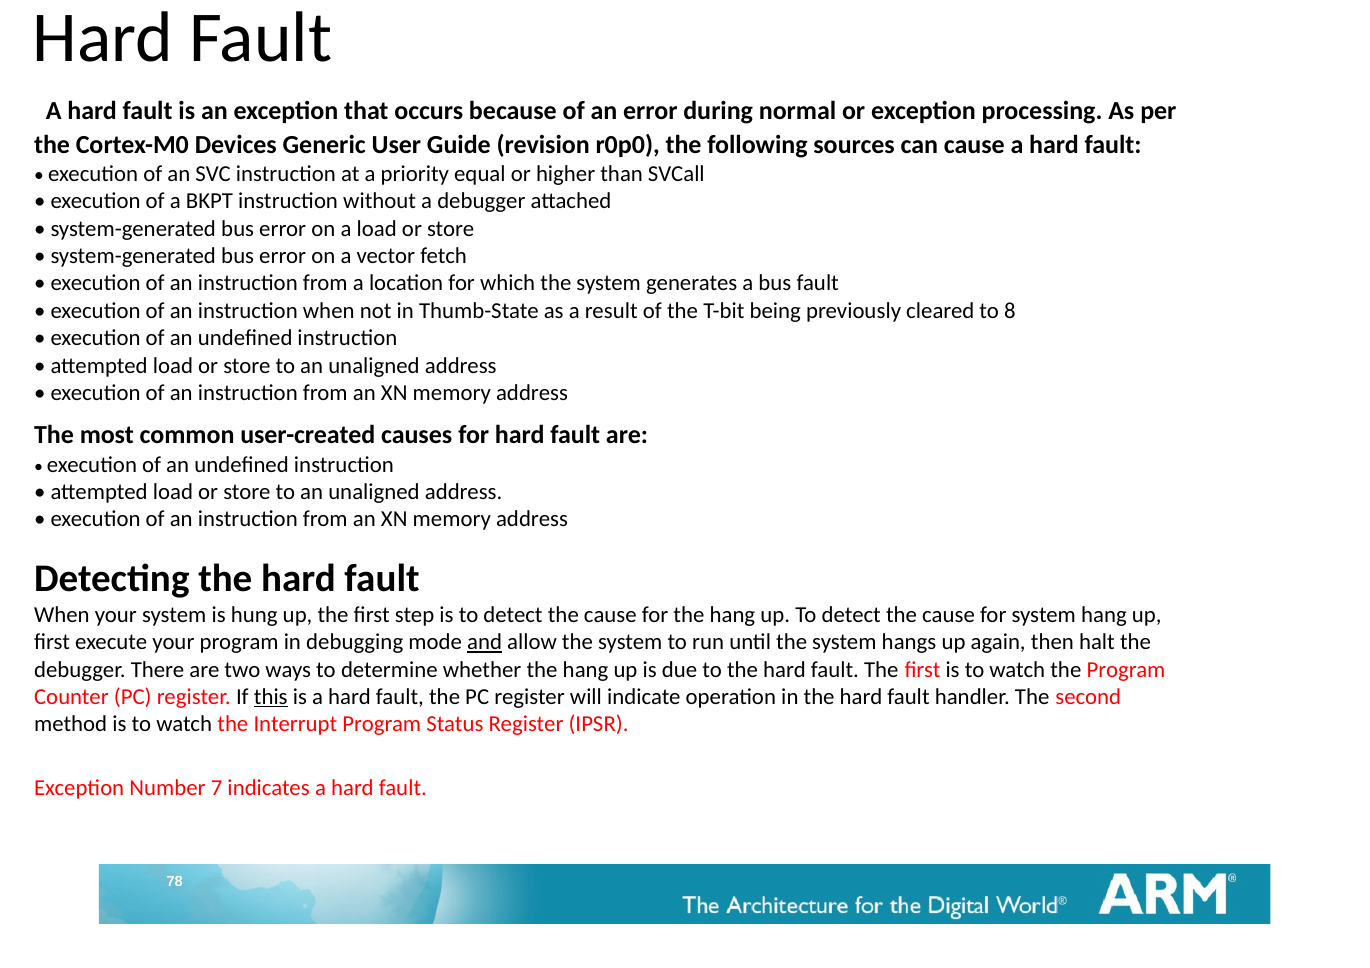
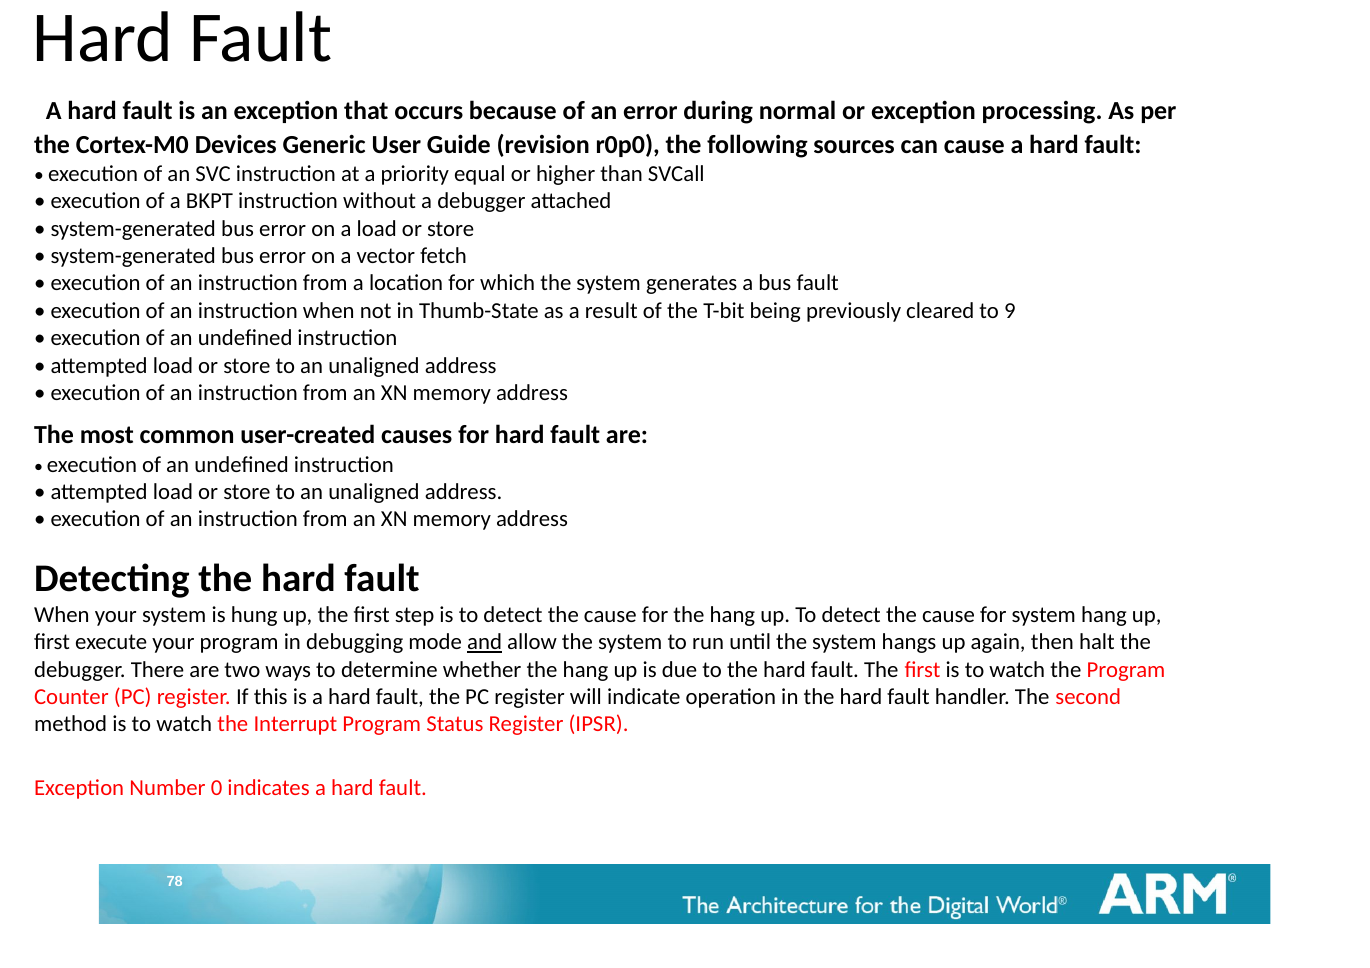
8: 8 -> 9
this underline: present -> none
7: 7 -> 0
